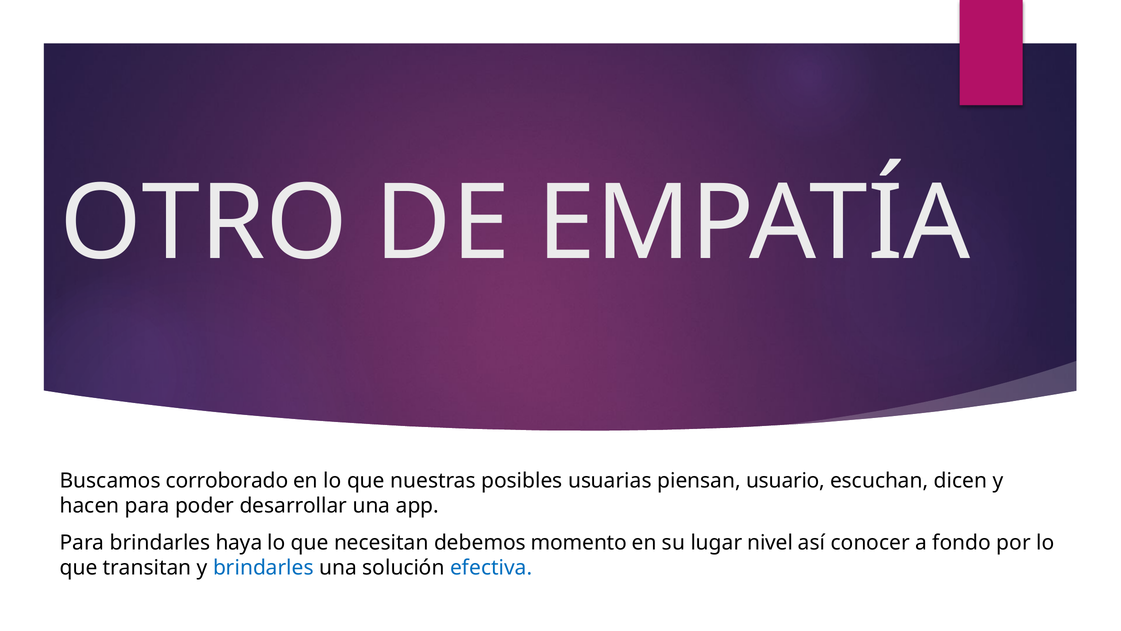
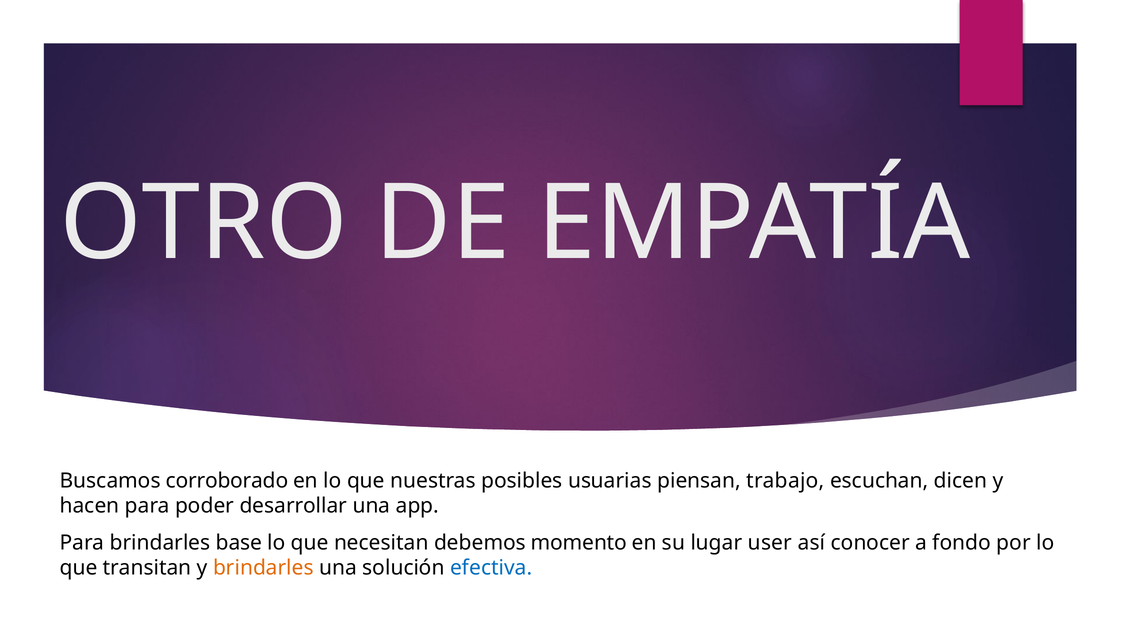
usuario: usuario -> trabajo
haya: haya -> base
nivel: nivel -> user
brindarles at (263, 568) colour: blue -> orange
